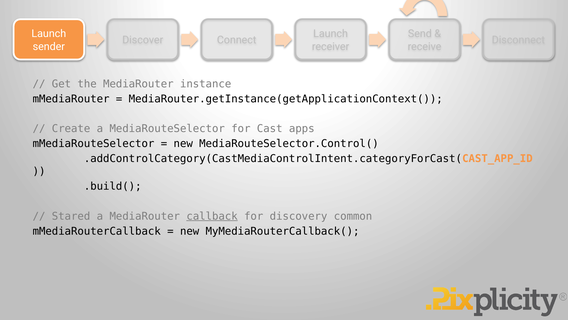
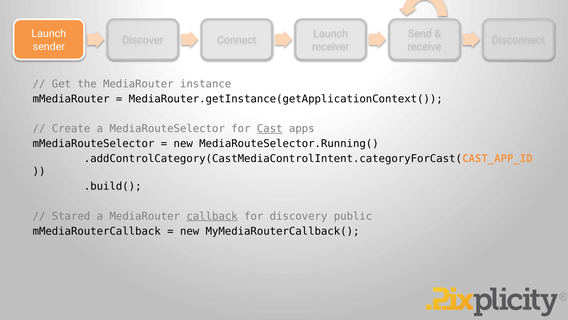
Cast underline: none -> present
MediaRouteSelector.Control(: MediaRouteSelector.Control( -> MediaRouteSelector.Running(
common: common -> public
